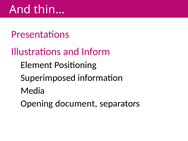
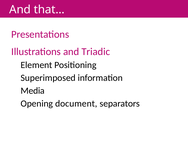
thin…: thin… -> that…
Inform: Inform -> Triadic
